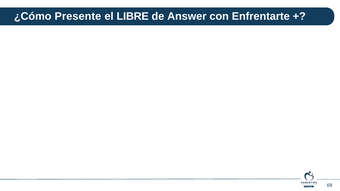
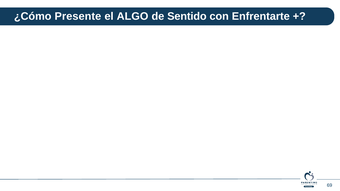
LIBRE: LIBRE -> ALGO
Answer: Answer -> Sentido
